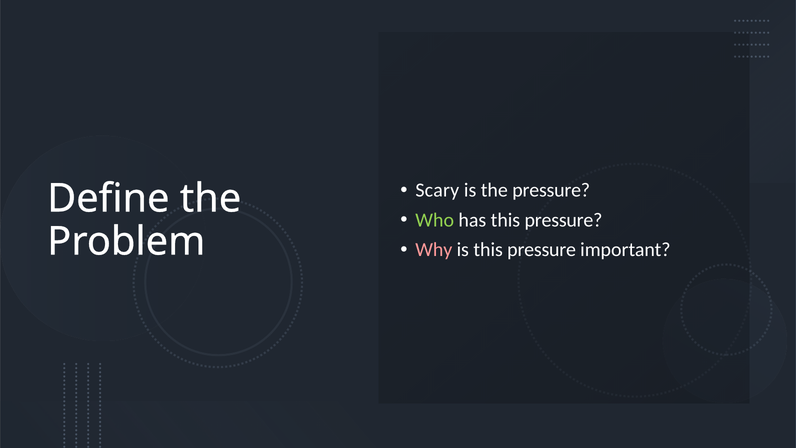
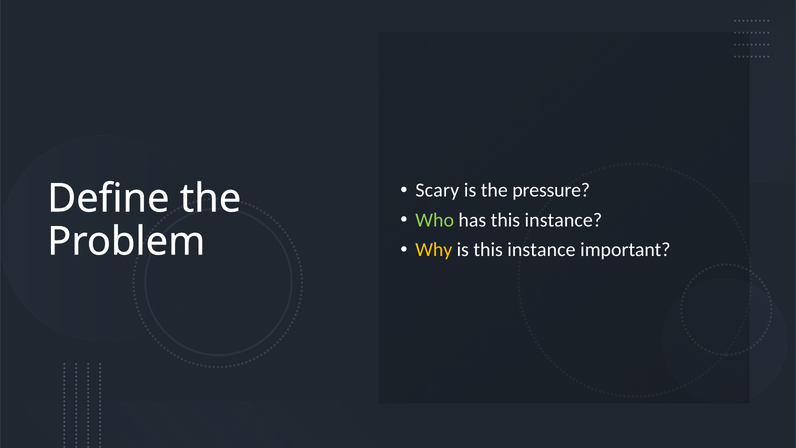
has this pressure: pressure -> instance
Why colour: pink -> yellow
is this pressure: pressure -> instance
